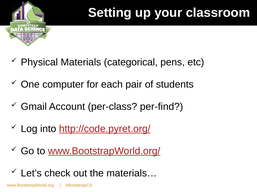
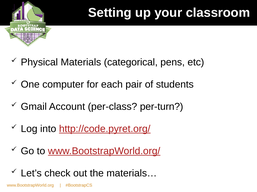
per-find: per-find -> per-turn
